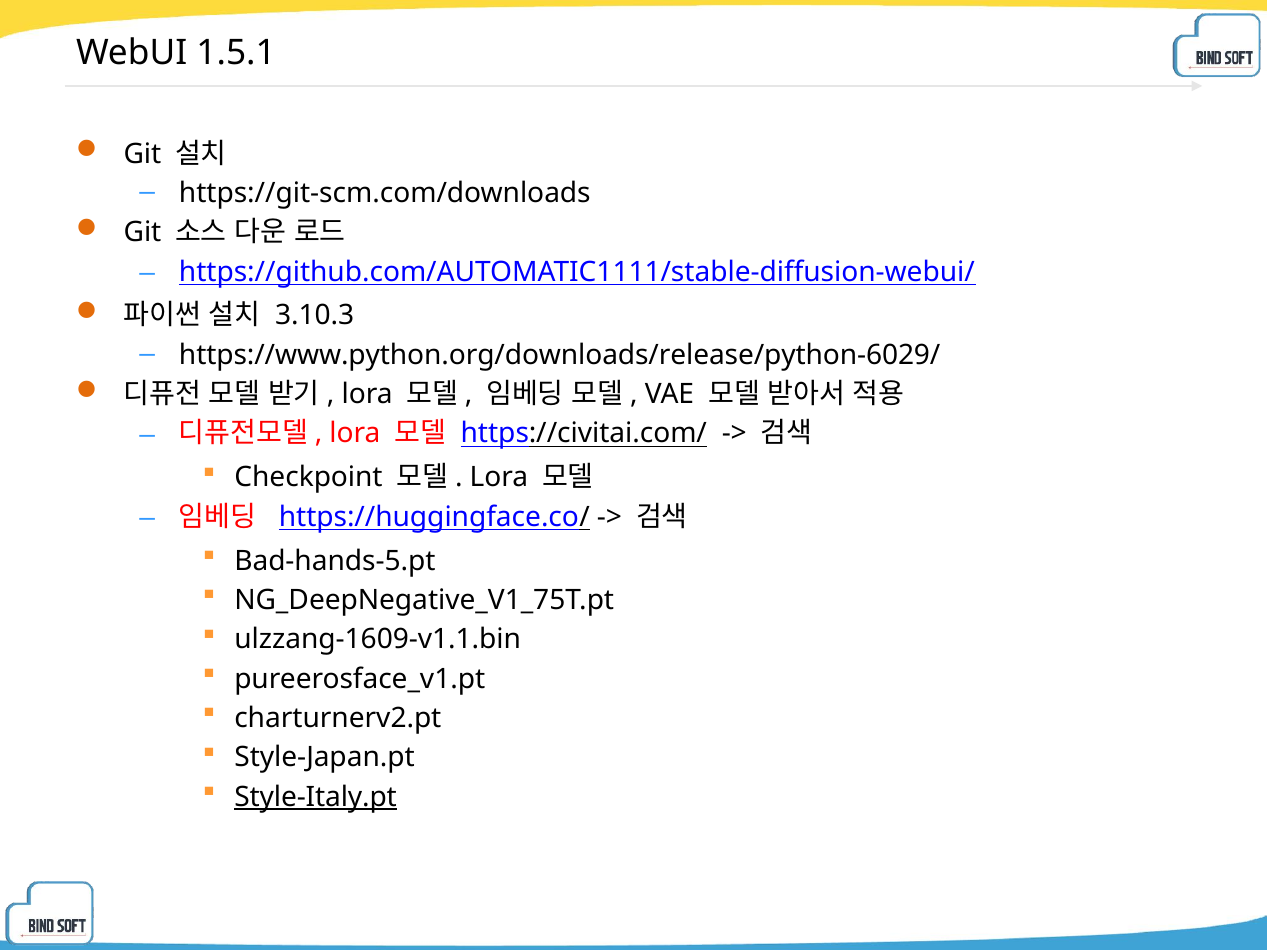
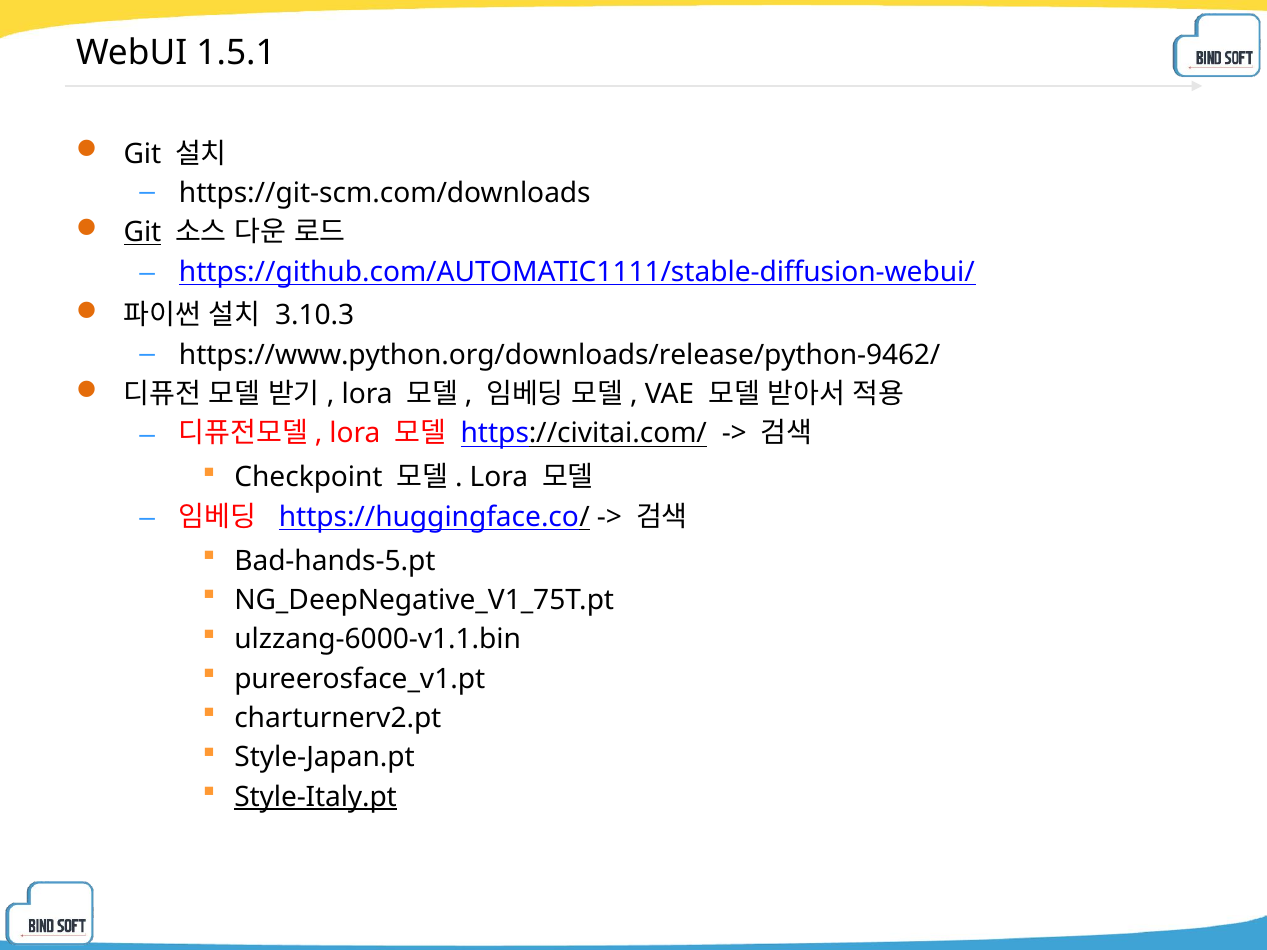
Git at (142, 233) underline: none -> present
https://www.python.org/downloads/release/python-6029/: https://www.python.org/downloads/release/python-6029/ -> https://www.python.org/downloads/release/python-9462/
ulzzang-1609-v1.1.bin: ulzzang-1609-v1.1.bin -> ulzzang-6000-v1.1.bin
